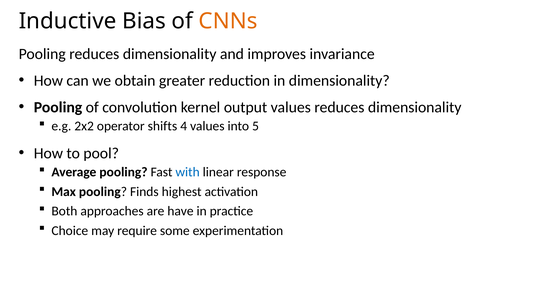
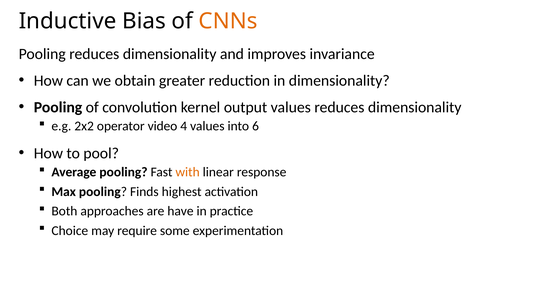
shifts: shifts -> video
5: 5 -> 6
with colour: blue -> orange
